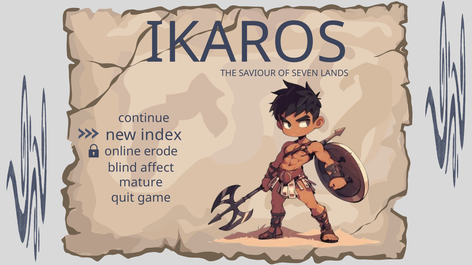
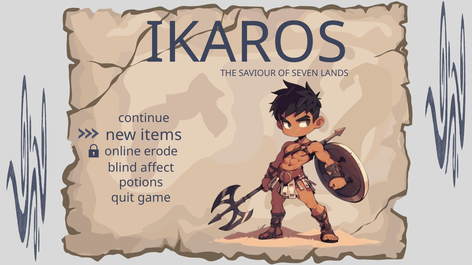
index: index -> items
mature: mature -> potions
